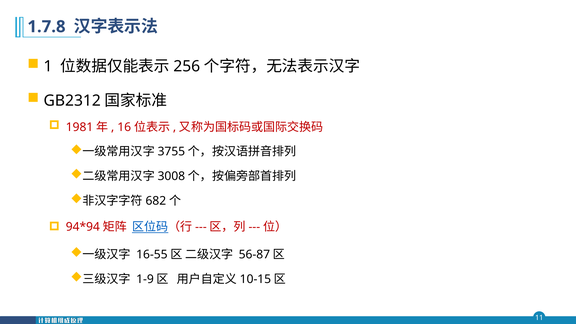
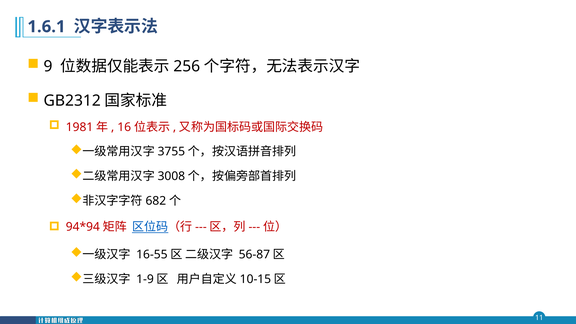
1.7.8: 1.7.8 -> 1.6.1
1: 1 -> 9
